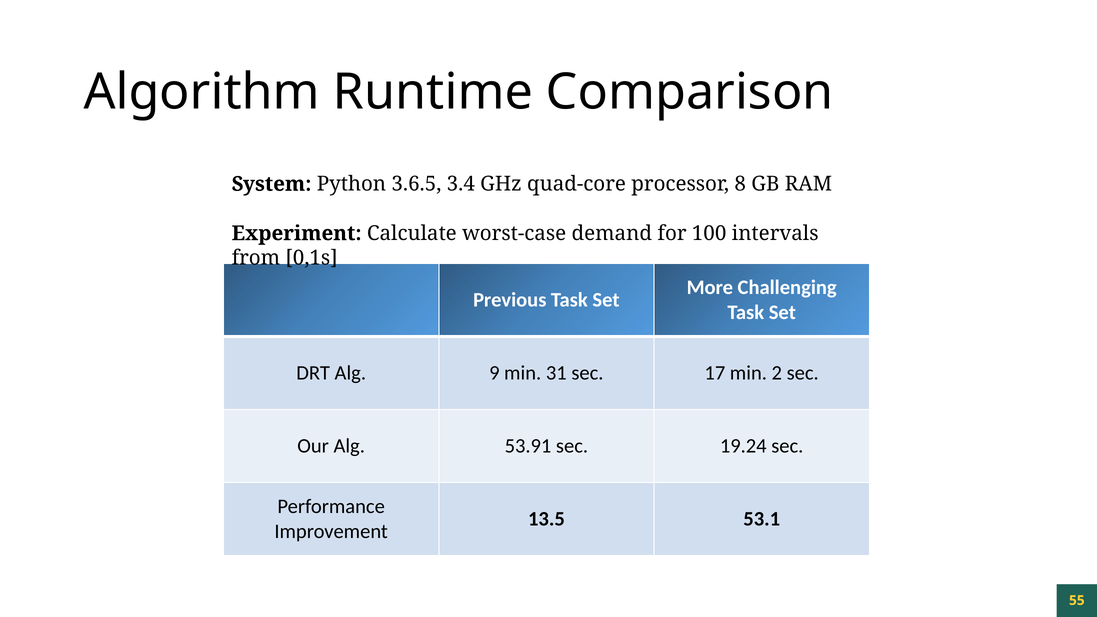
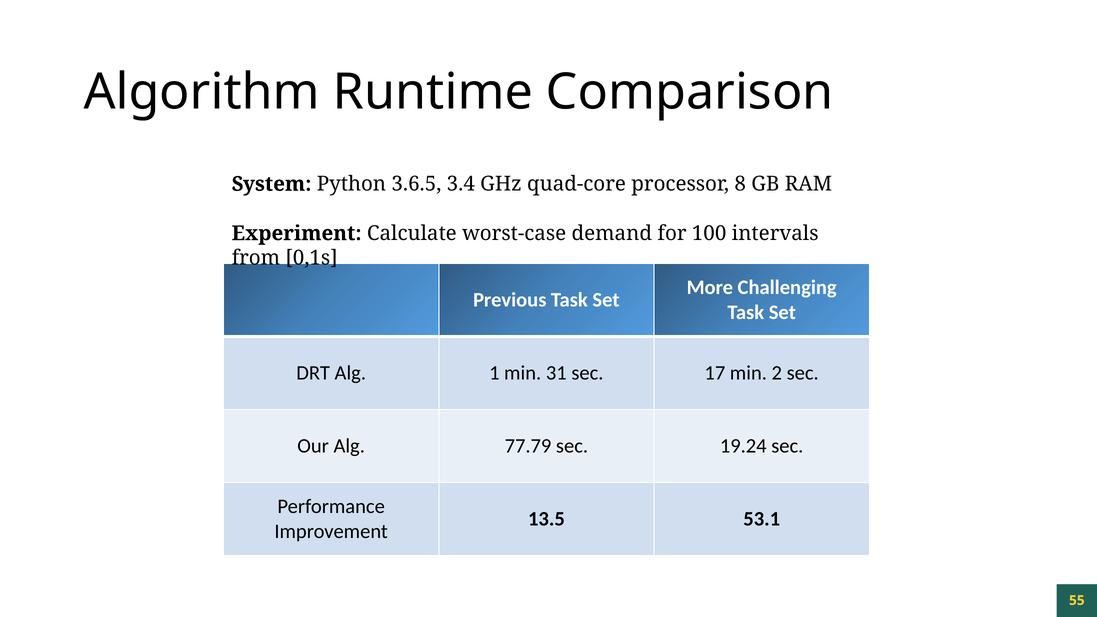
9: 9 -> 1
53.91: 53.91 -> 77.79
